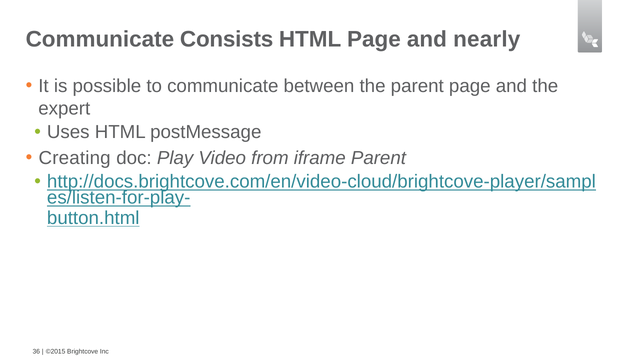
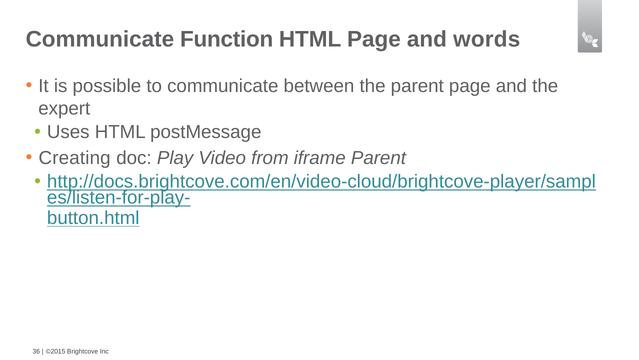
Consists: Consists -> Function
nearly: nearly -> words
